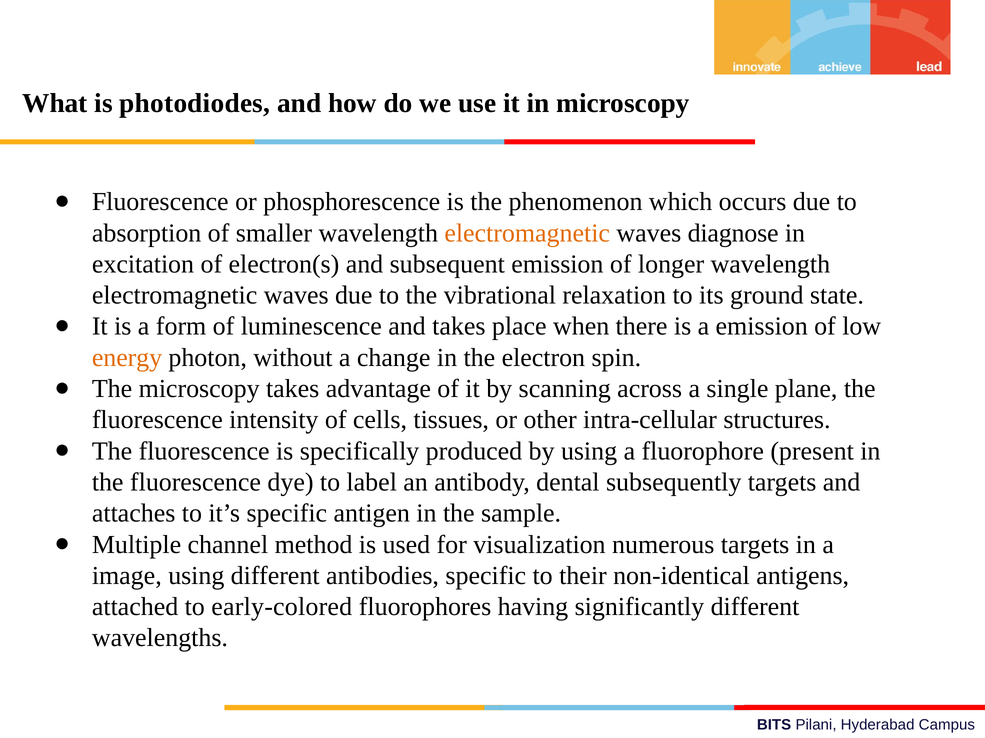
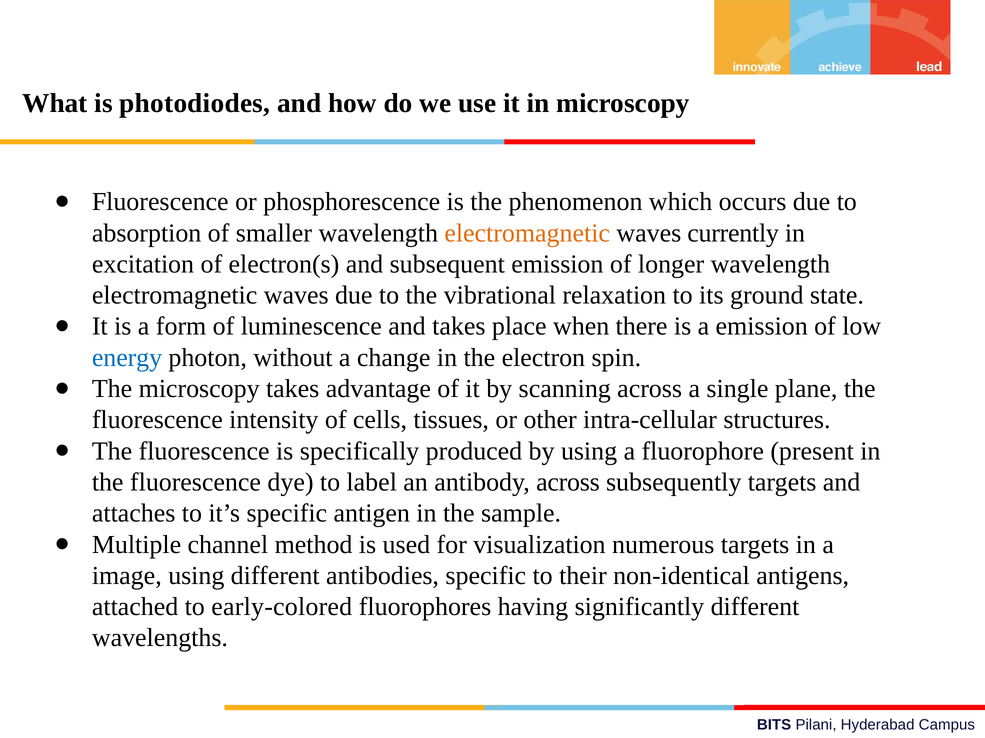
diagnose: diagnose -> currently
energy colour: orange -> blue
antibody dental: dental -> across
